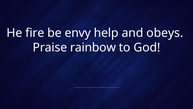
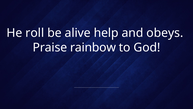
fire: fire -> roll
envy: envy -> alive
